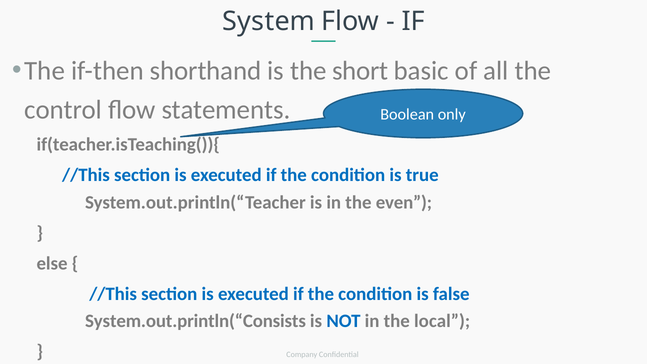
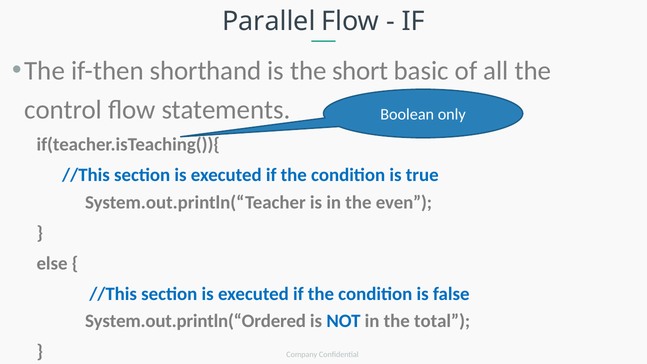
System: System -> Parallel
System.out.println(“Consists: System.out.println(“Consists -> System.out.println(“Ordered
local: local -> total
